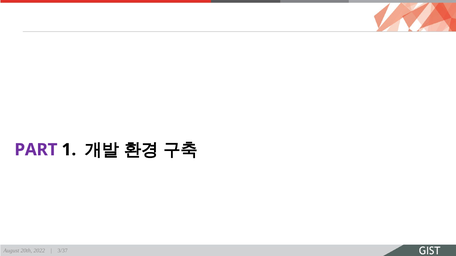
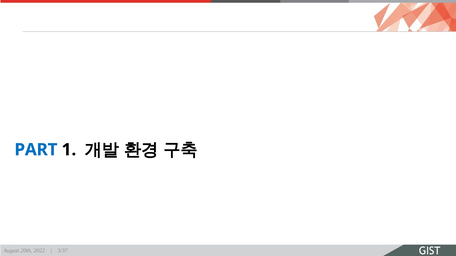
PART colour: purple -> blue
